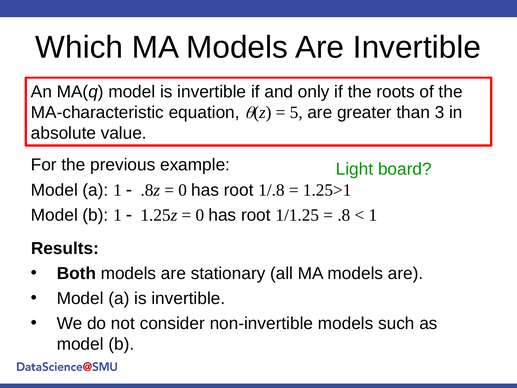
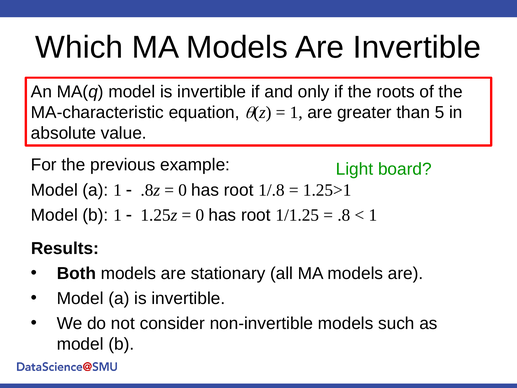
5 at (296, 112): 5 -> 1
3: 3 -> 5
